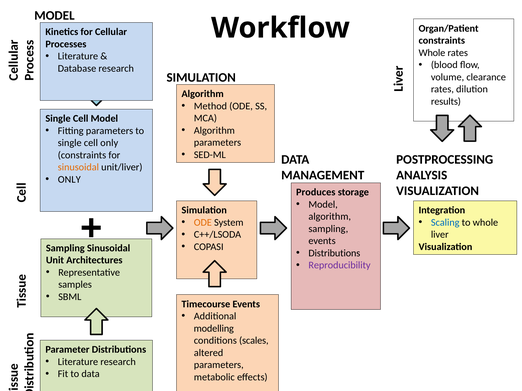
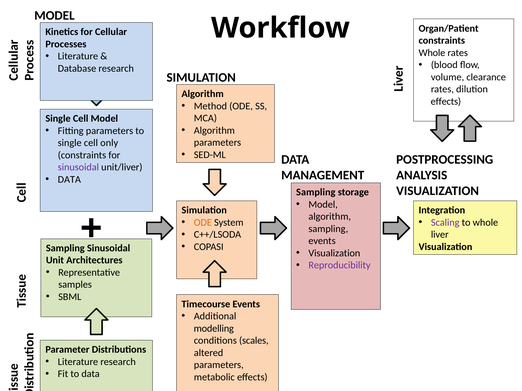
results at (446, 102): results -> effects
sinusoidal at (78, 167) colour: orange -> purple
ONLY at (69, 180): ONLY -> DATA
Produces at (316, 192): Produces -> Sampling
Scaling colour: blue -> purple
Distributions at (334, 253): Distributions -> Visualization
